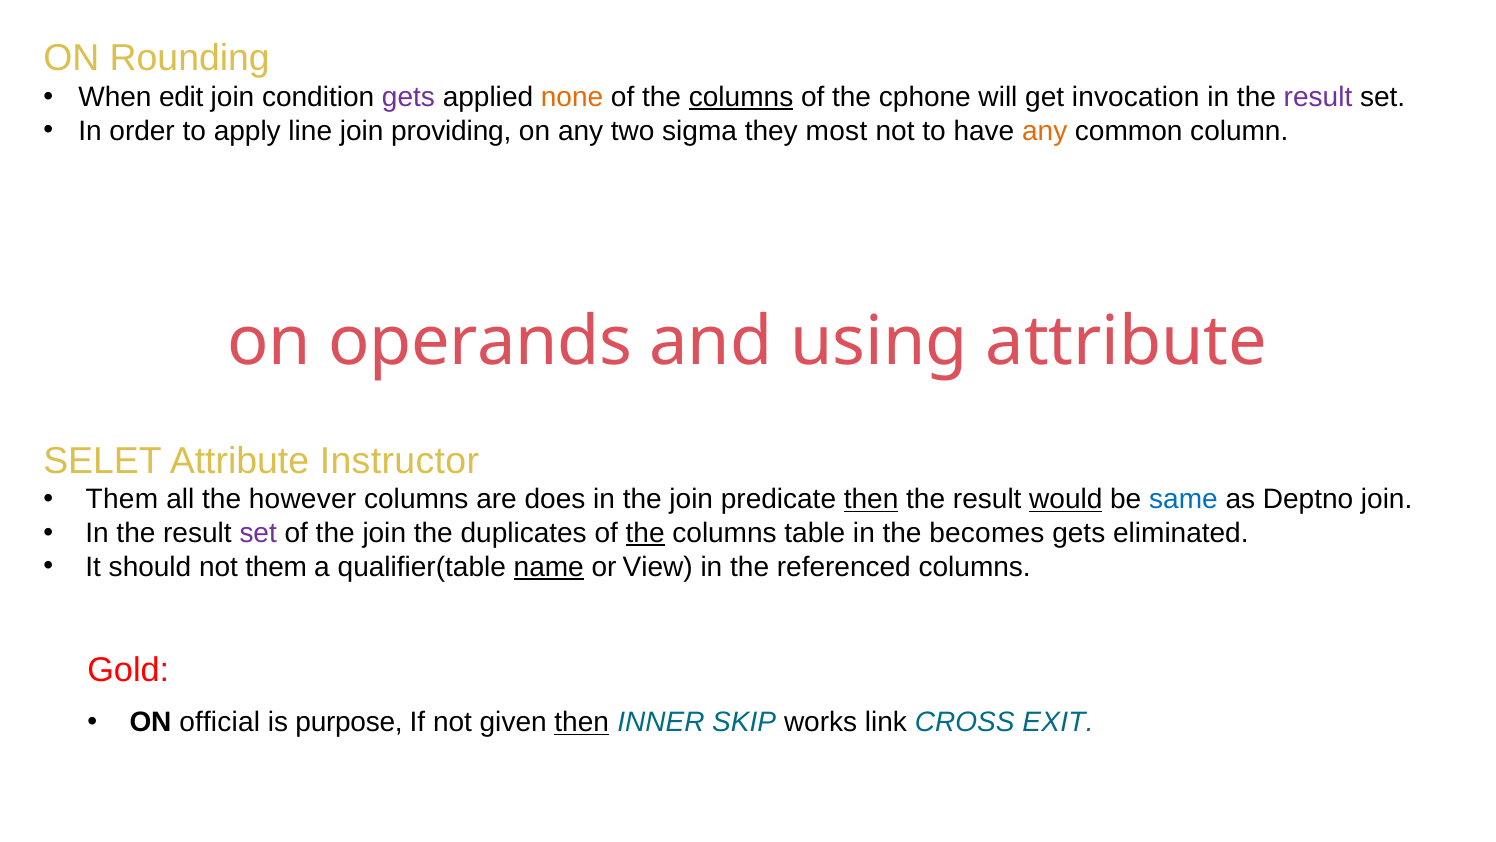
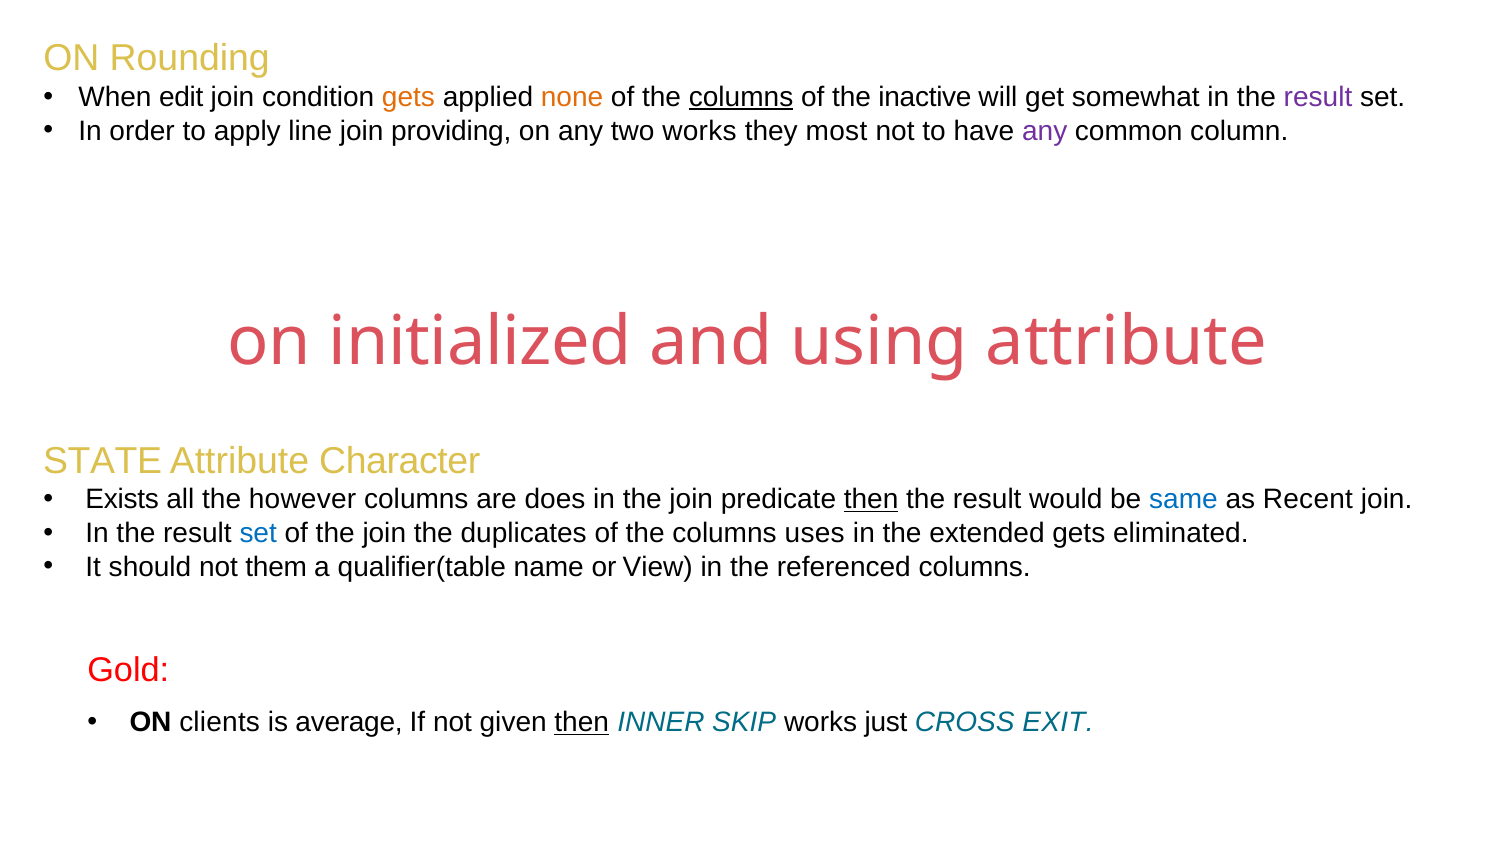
gets at (408, 97) colour: purple -> orange
cphone: cphone -> inactive
invocation: invocation -> somewhat
two sigma: sigma -> works
any at (1045, 131) colour: orange -> purple
operands: operands -> initialized
SELET: SELET -> STATE
Instructor: Instructor -> Character
Them at (122, 499): Them -> Exists
would underline: present -> none
Deptno: Deptno -> Recent
set at (258, 533) colour: purple -> blue
the at (645, 533) underline: present -> none
table: table -> uses
becomes: becomes -> extended
name underline: present -> none
official: official -> clients
purpose: purpose -> average
link: link -> just
